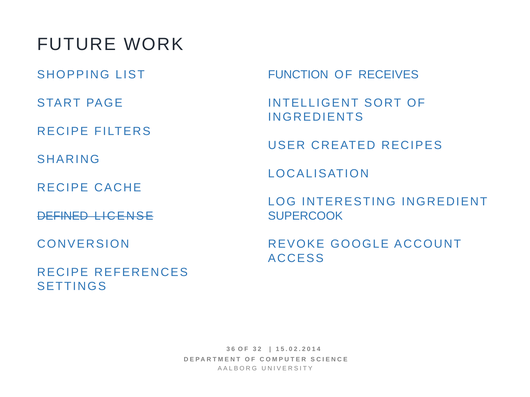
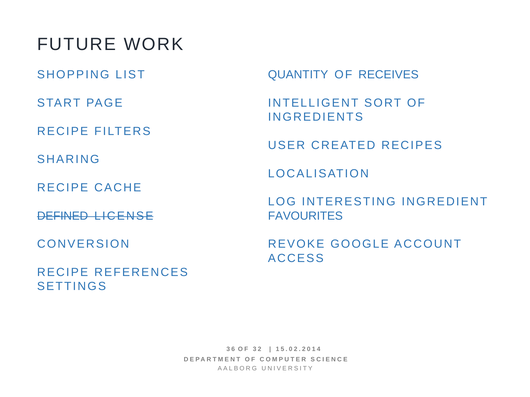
FUNCTION: FUNCTION -> QUANTITY
SUPERCOOK: SUPERCOOK -> FAVOURITES
